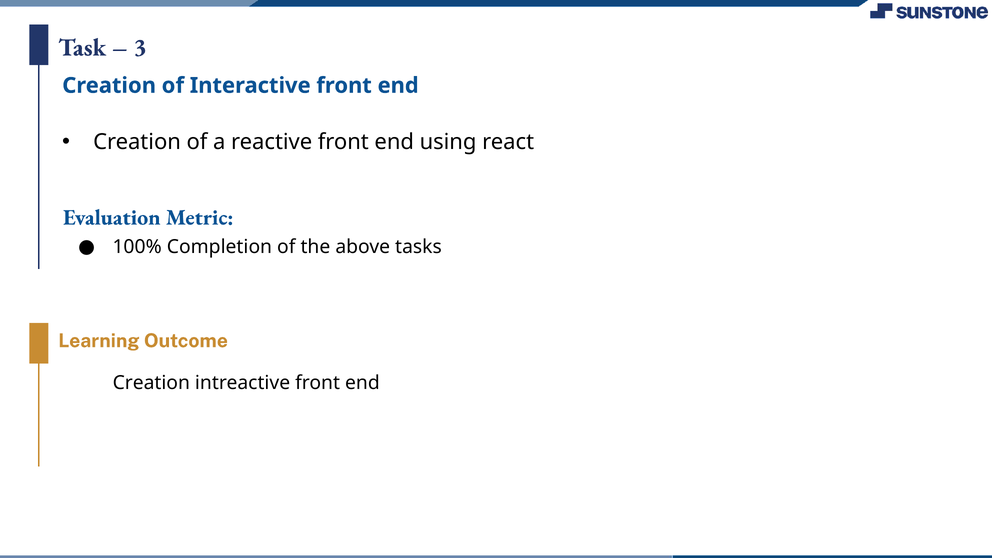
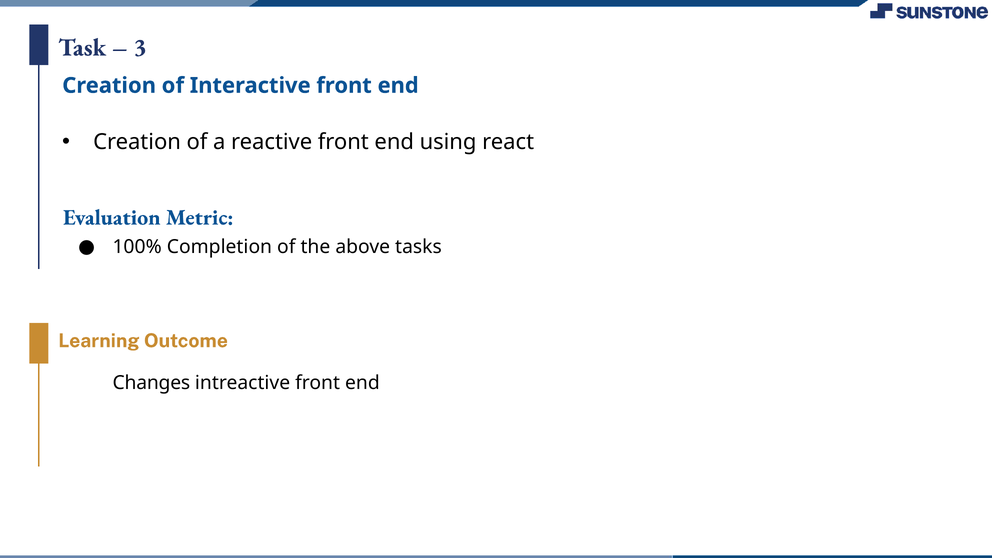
Creation at (151, 383): Creation -> Changes
